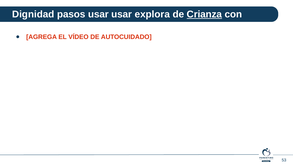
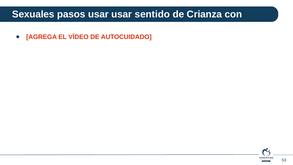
Dignidad: Dignidad -> Sexuales
explora: explora -> sentido
Crianza underline: present -> none
